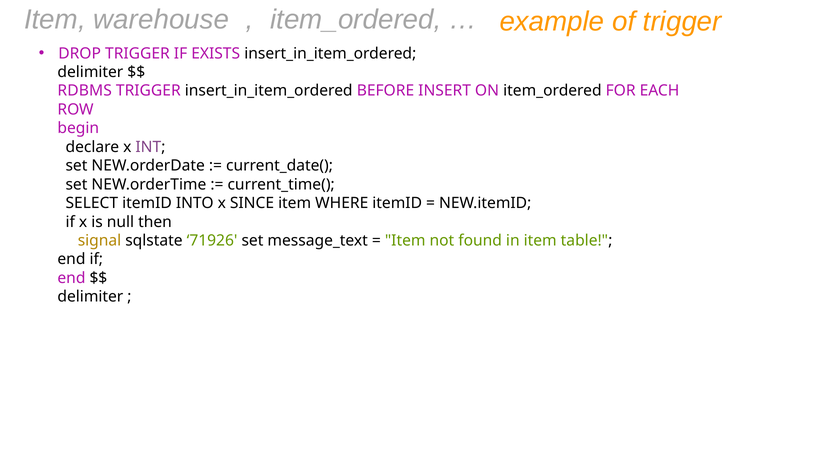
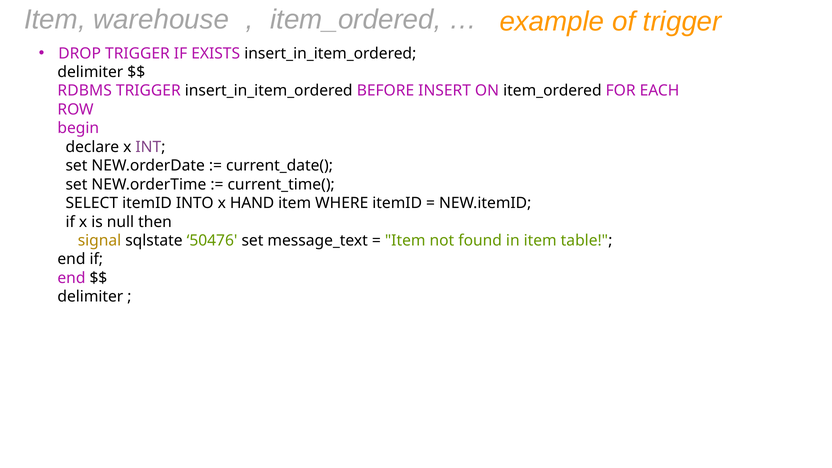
SINCE: SINCE -> HAND
71926: 71926 -> 50476
